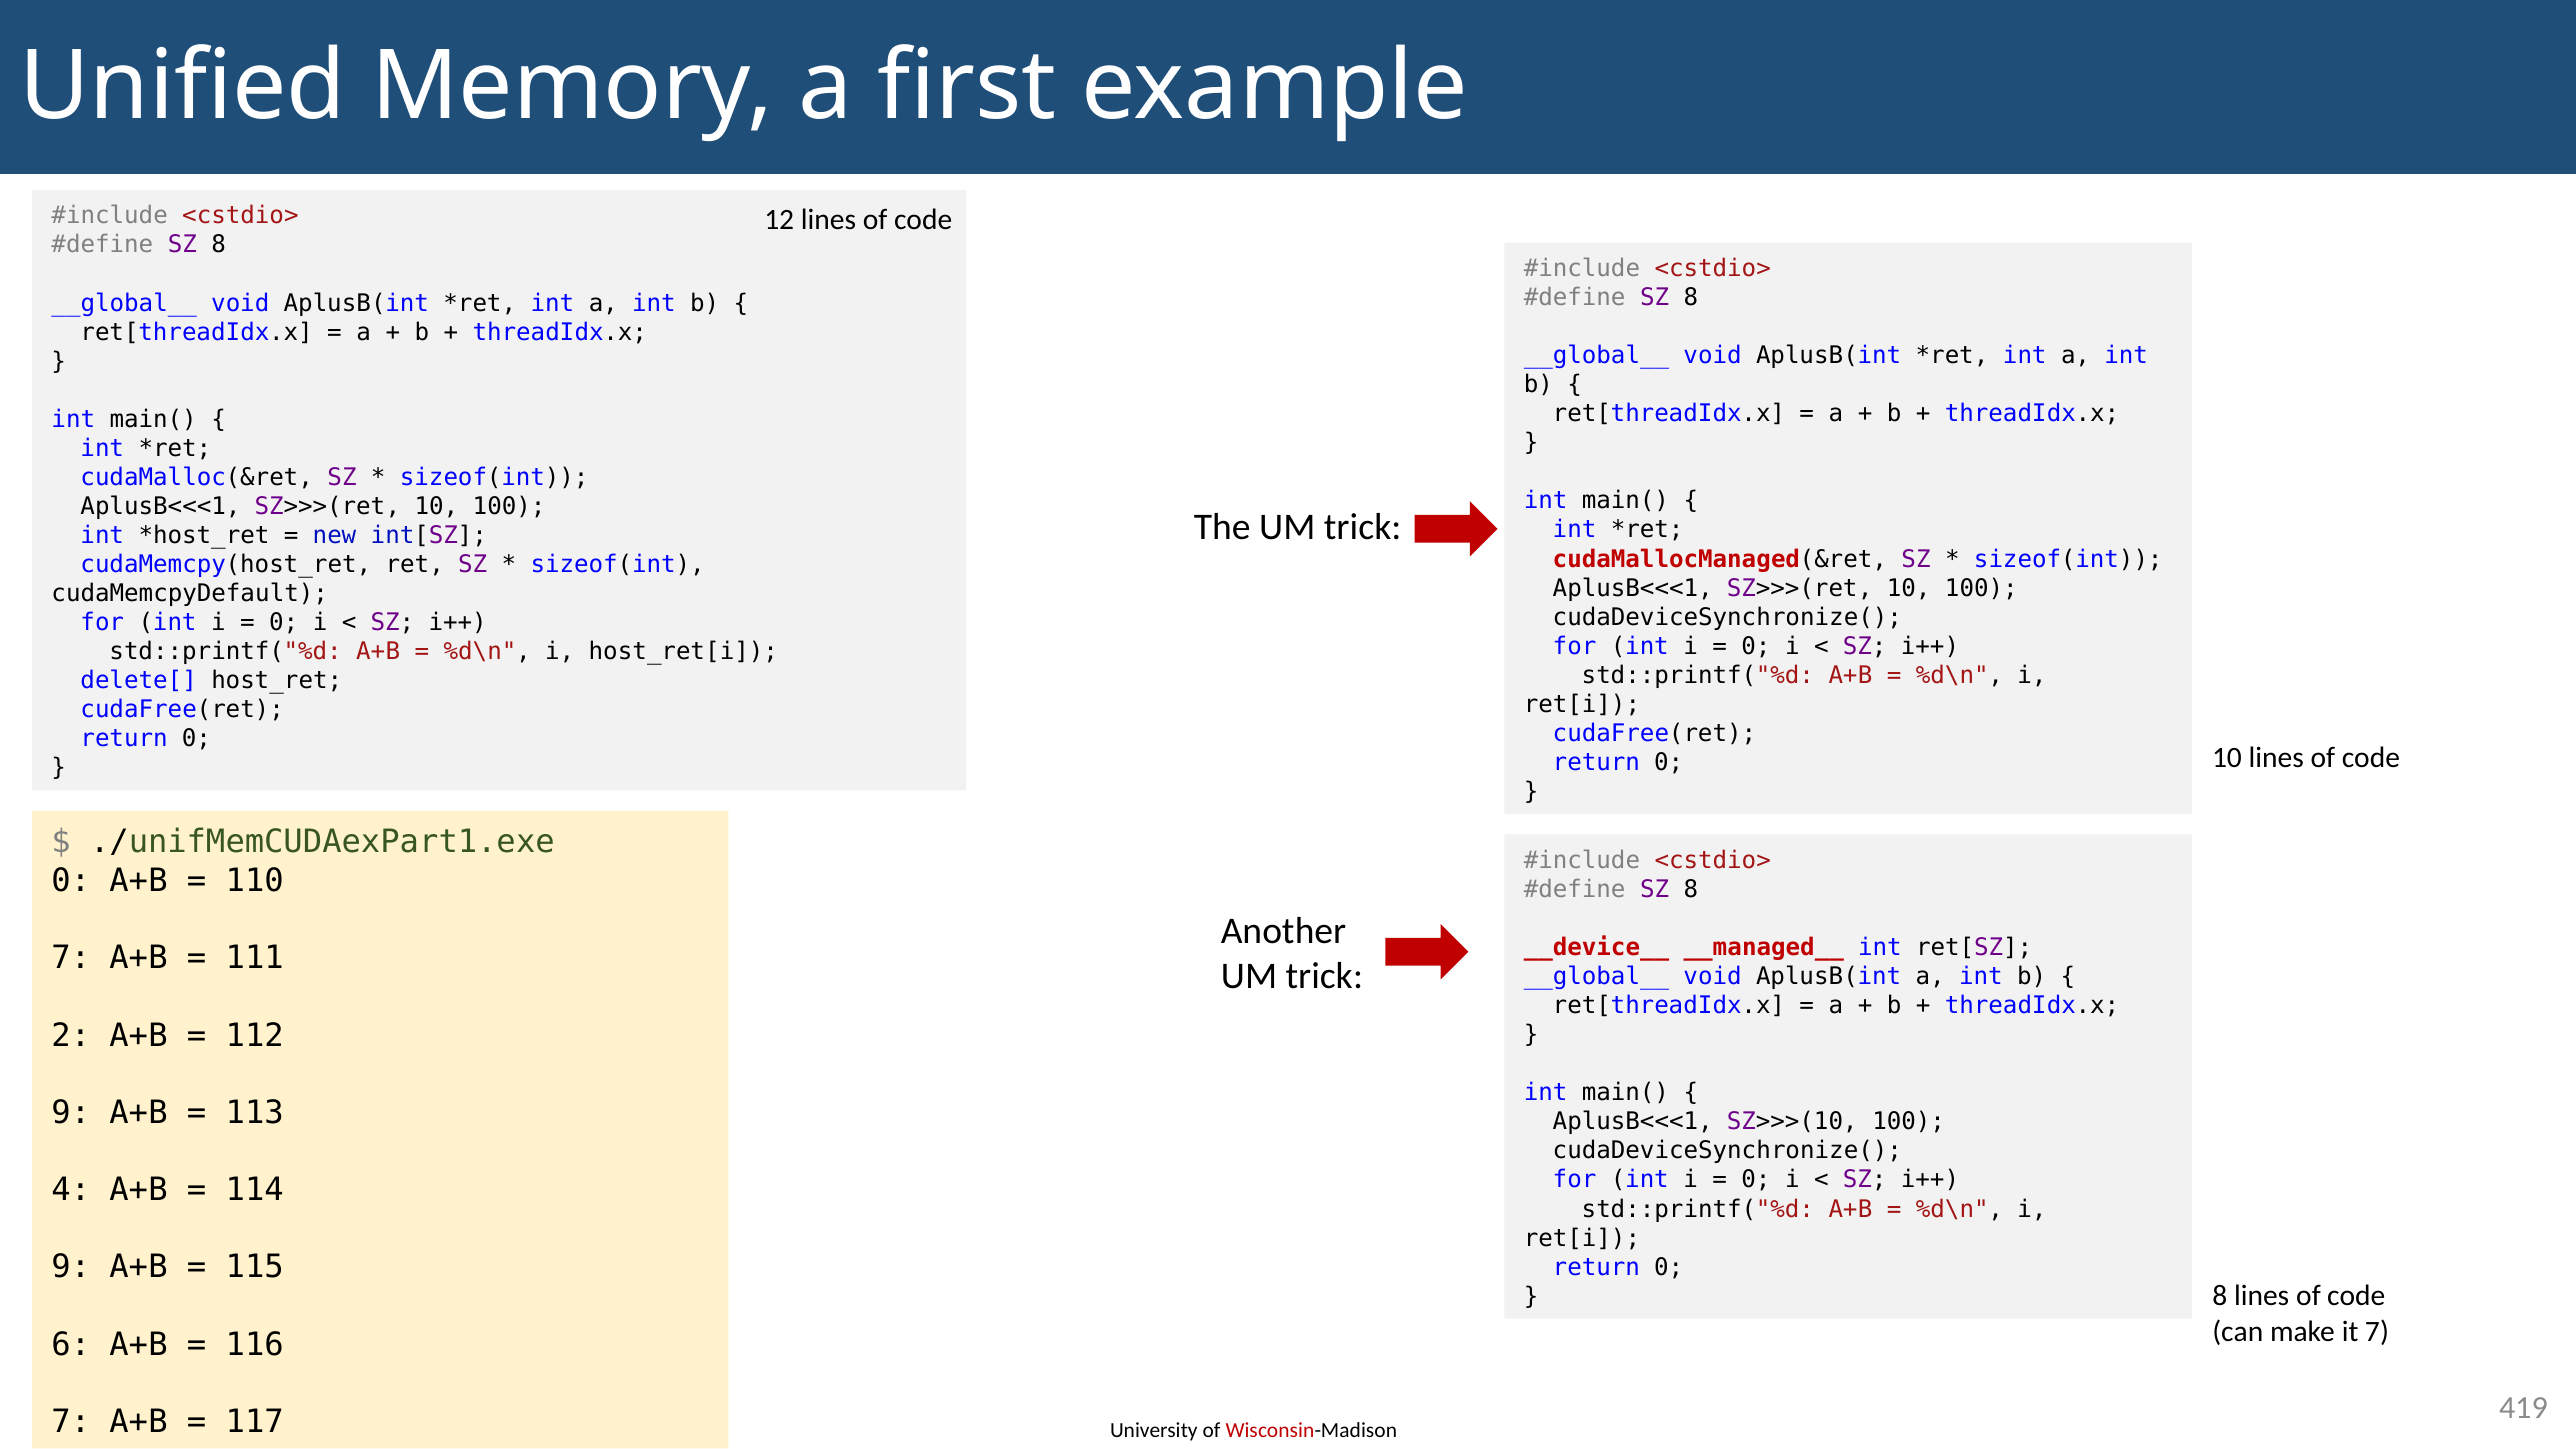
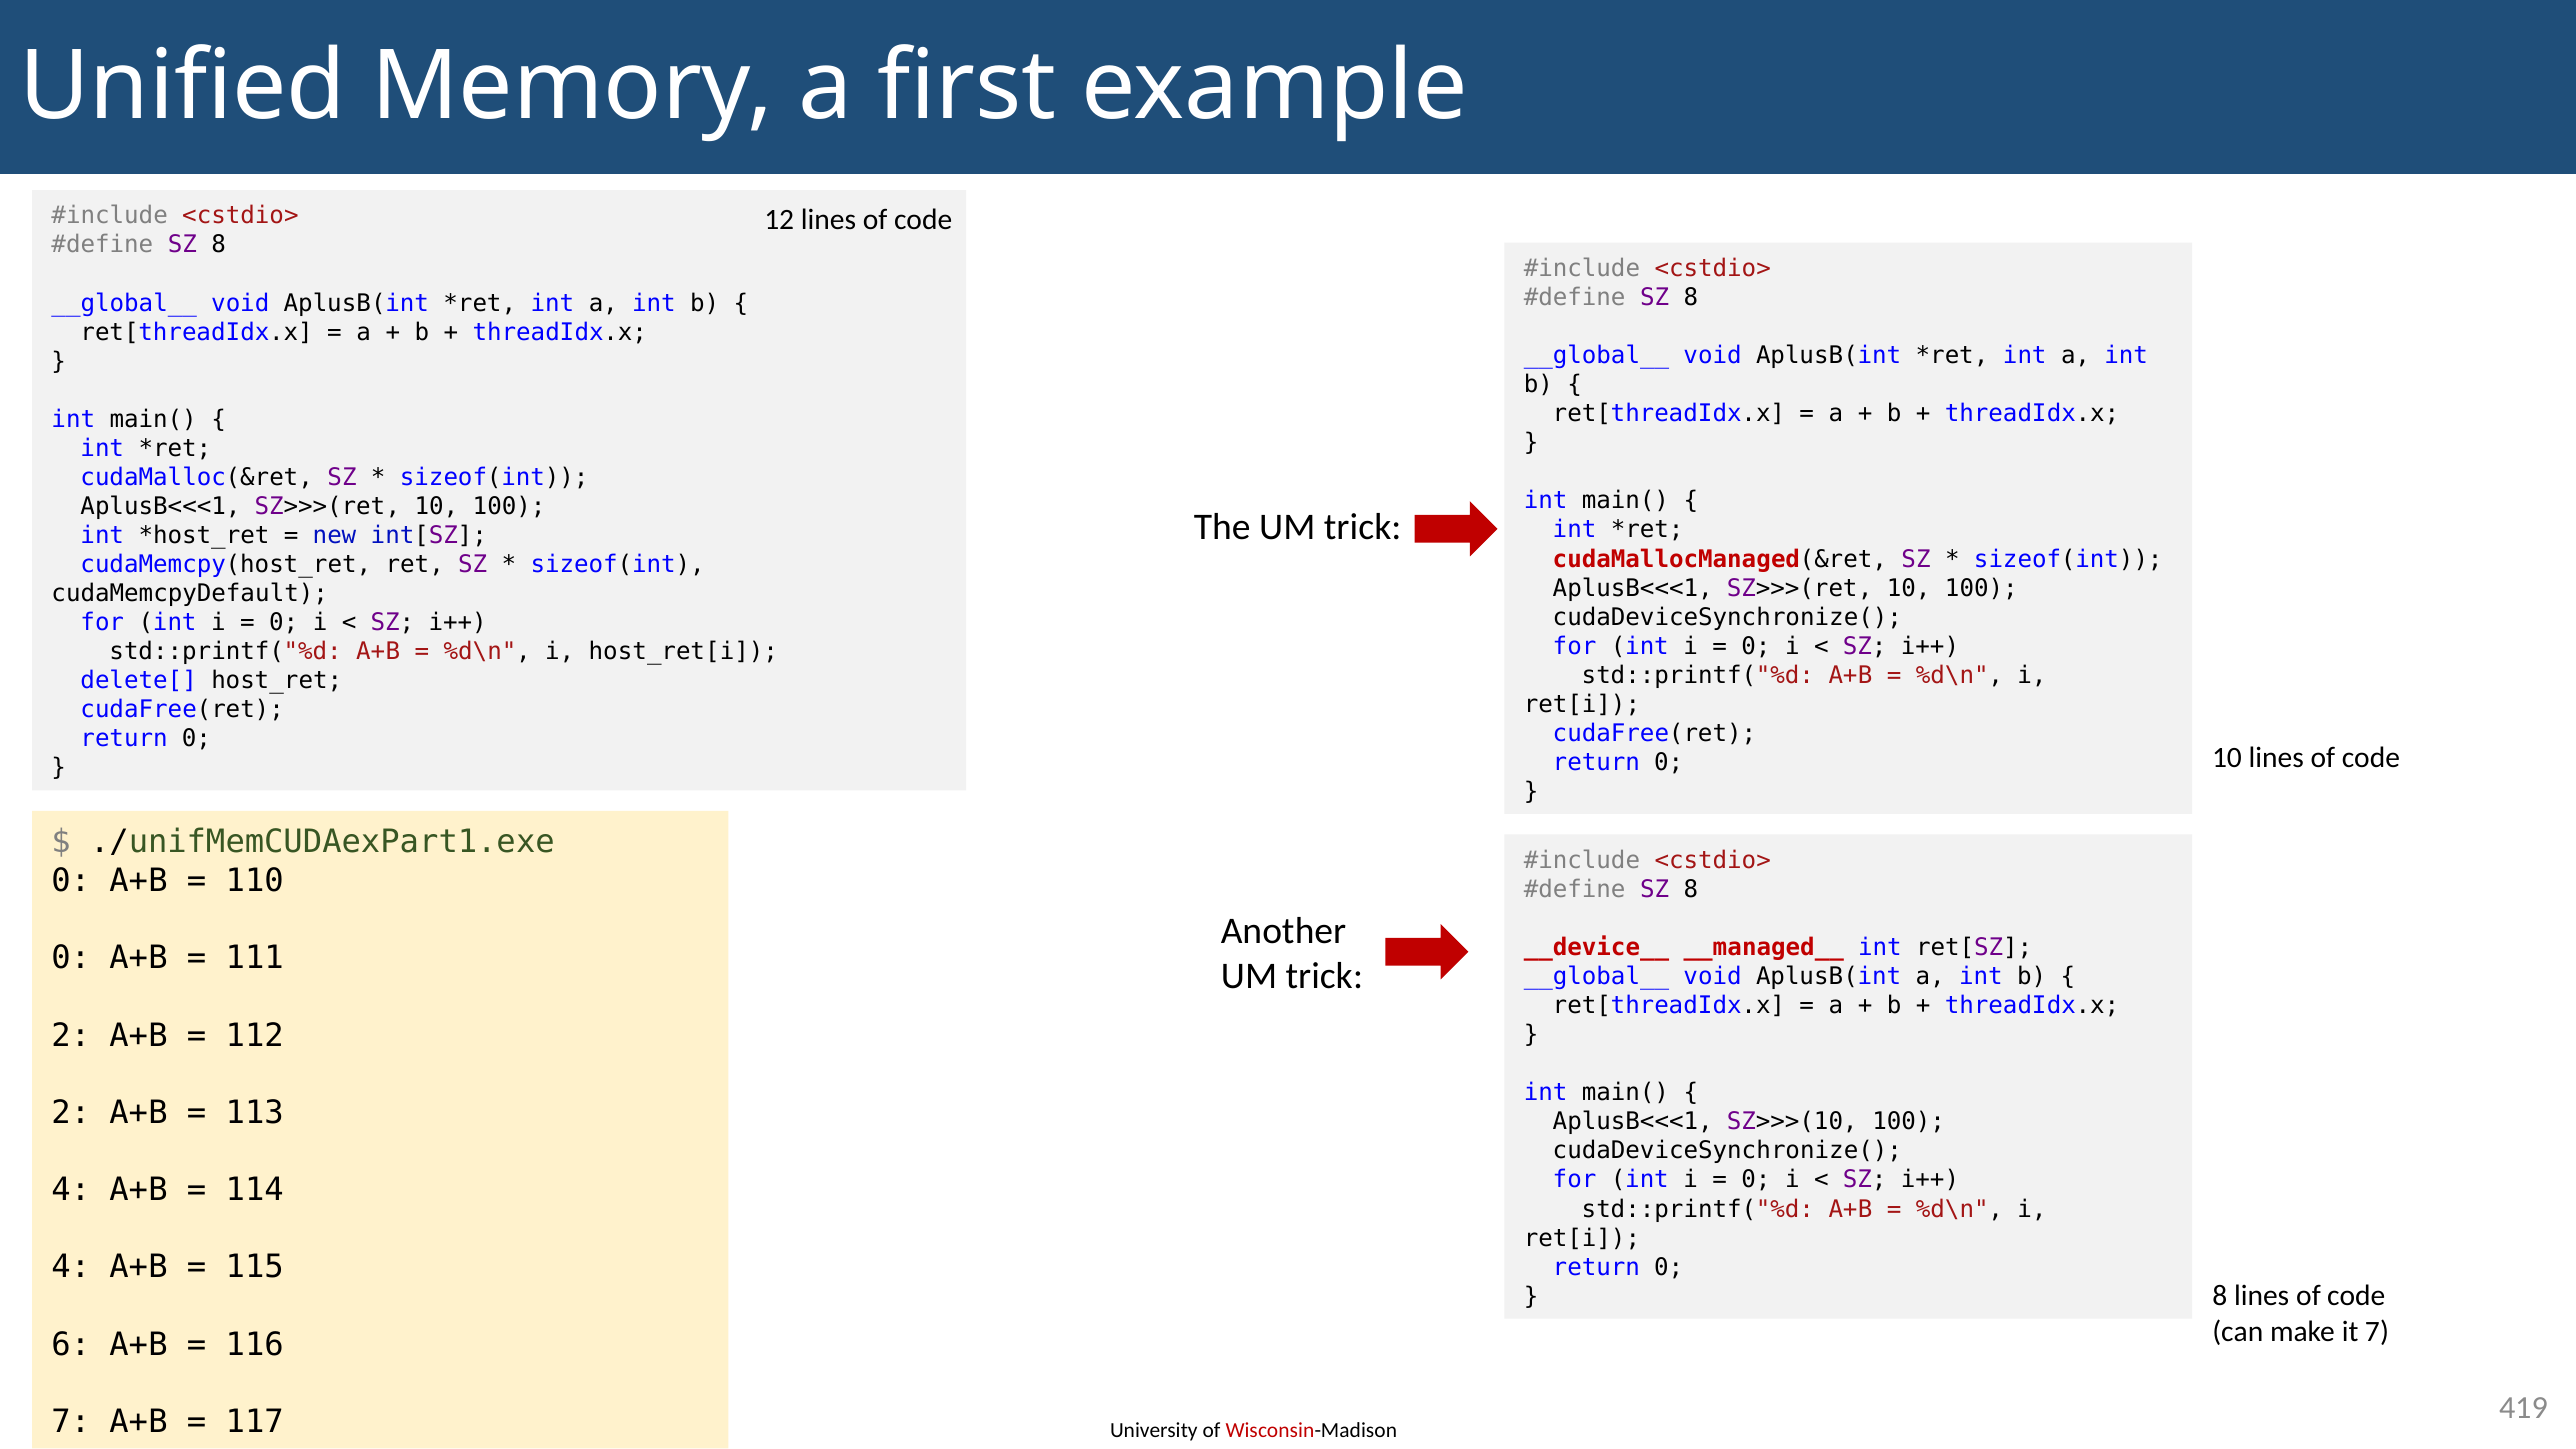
7 at (71, 958): 7 -> 0
9 at (71, 1113): 9 -> 2
9 at (71, 1267): 9 -> 4
